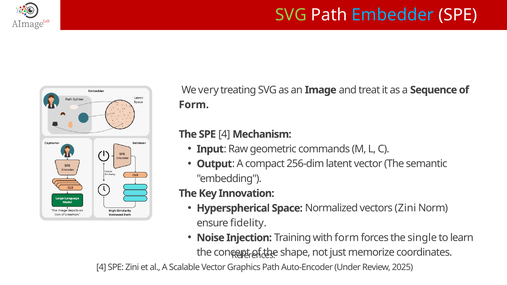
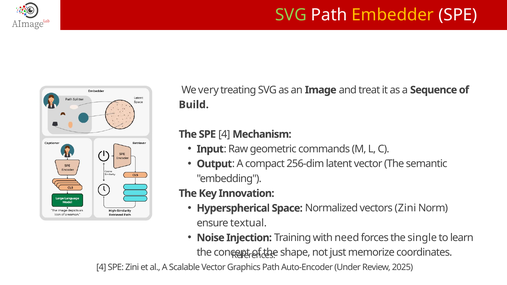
Embedder colour: light blue -> yellow
Form at (194, 105): Form -> Build
fidelity: fidelity -> textual
with form: form -> need
